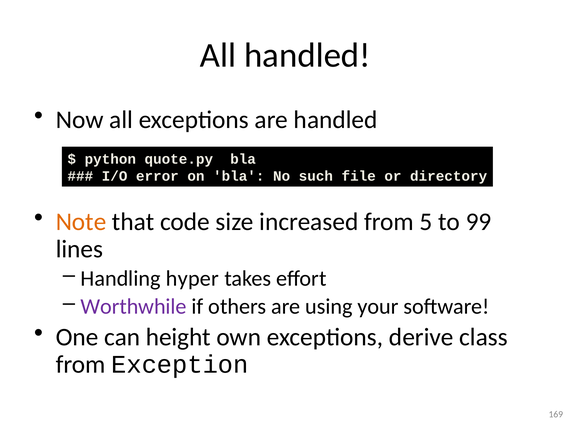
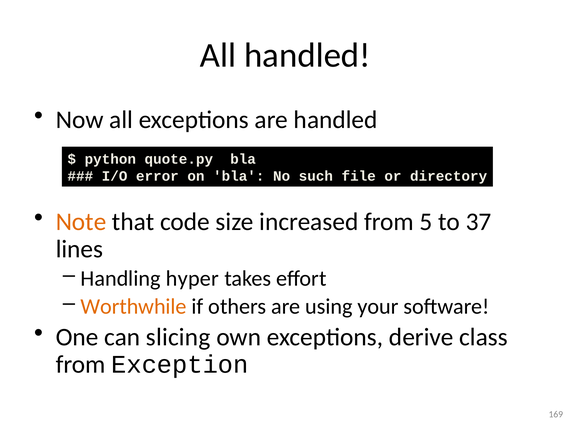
99: 99 -> 37
Worthwhile colour: purple -> orange
height: height -> slicing
